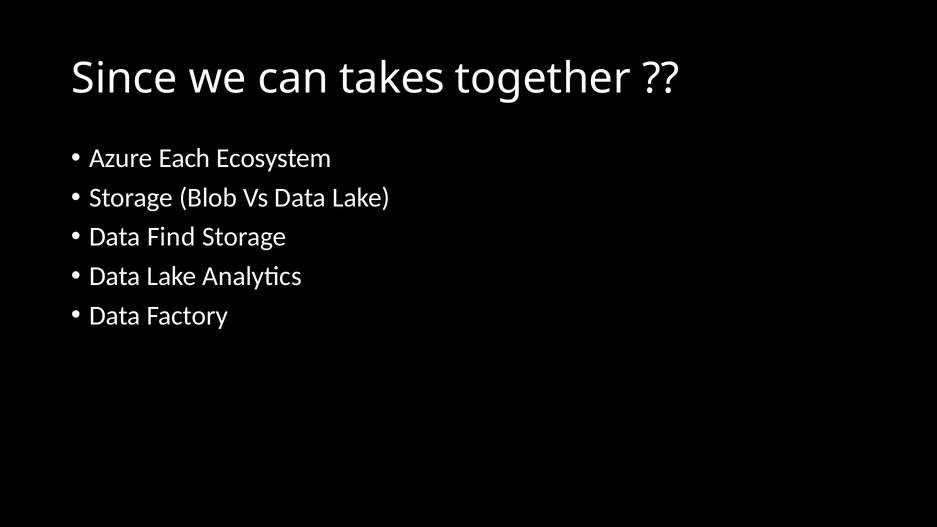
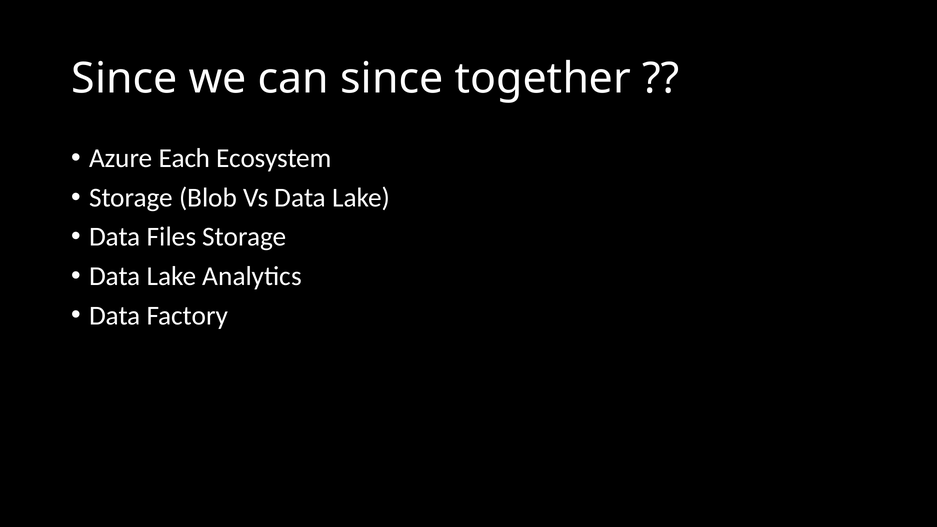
can takes: takes -> since
Find: Find -> Files
